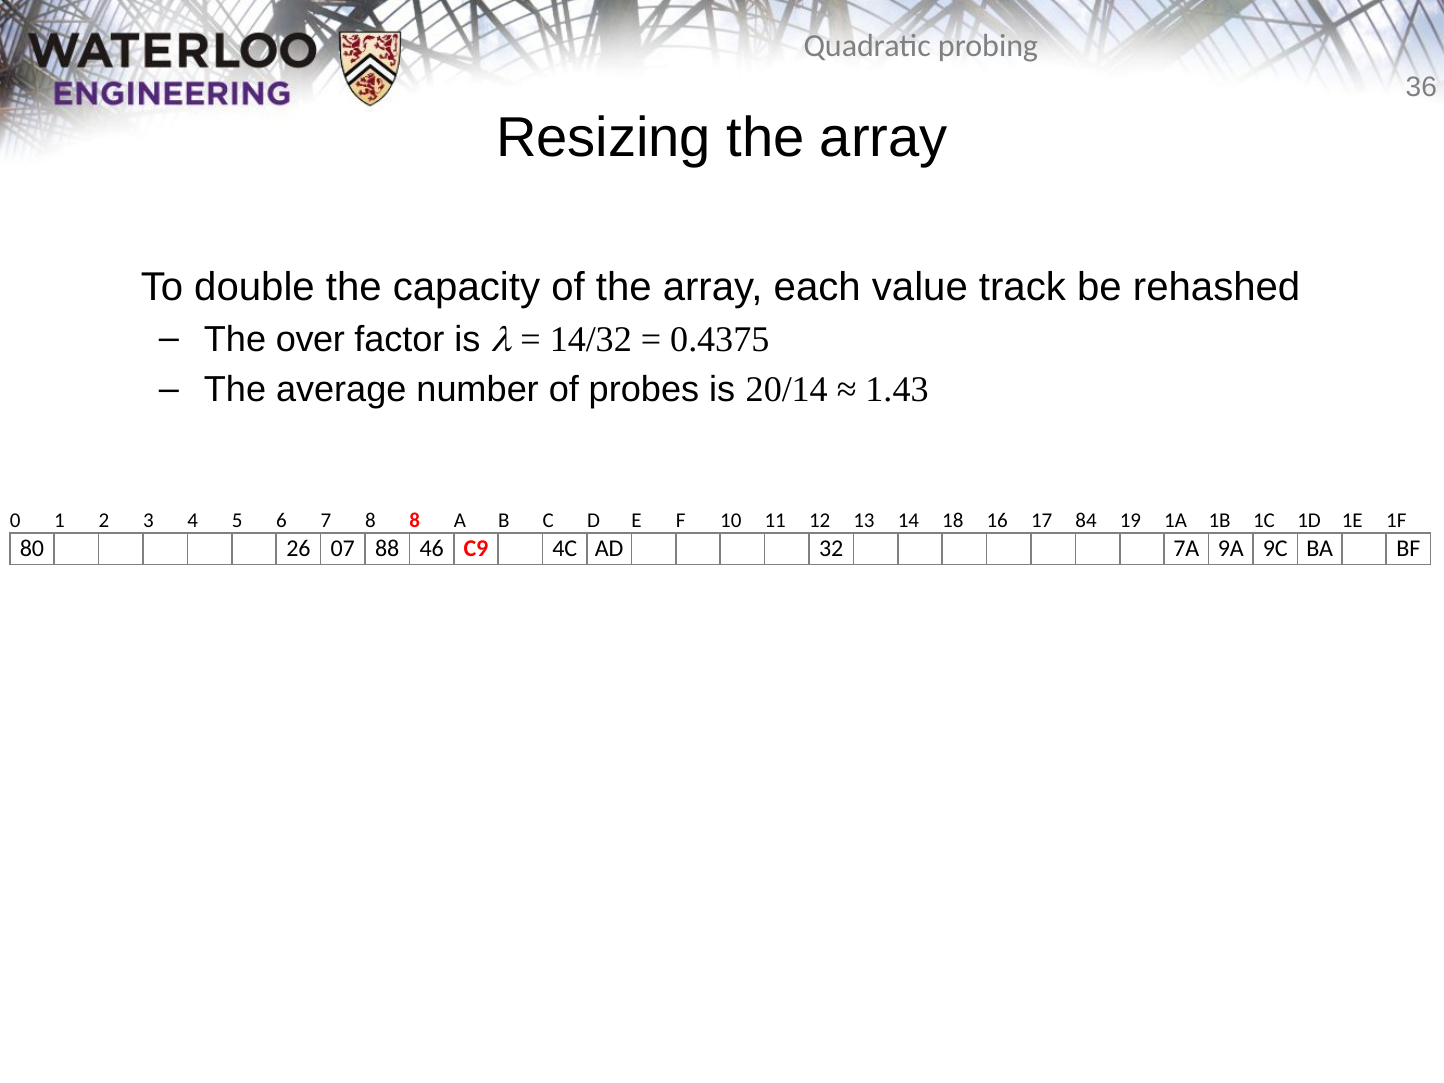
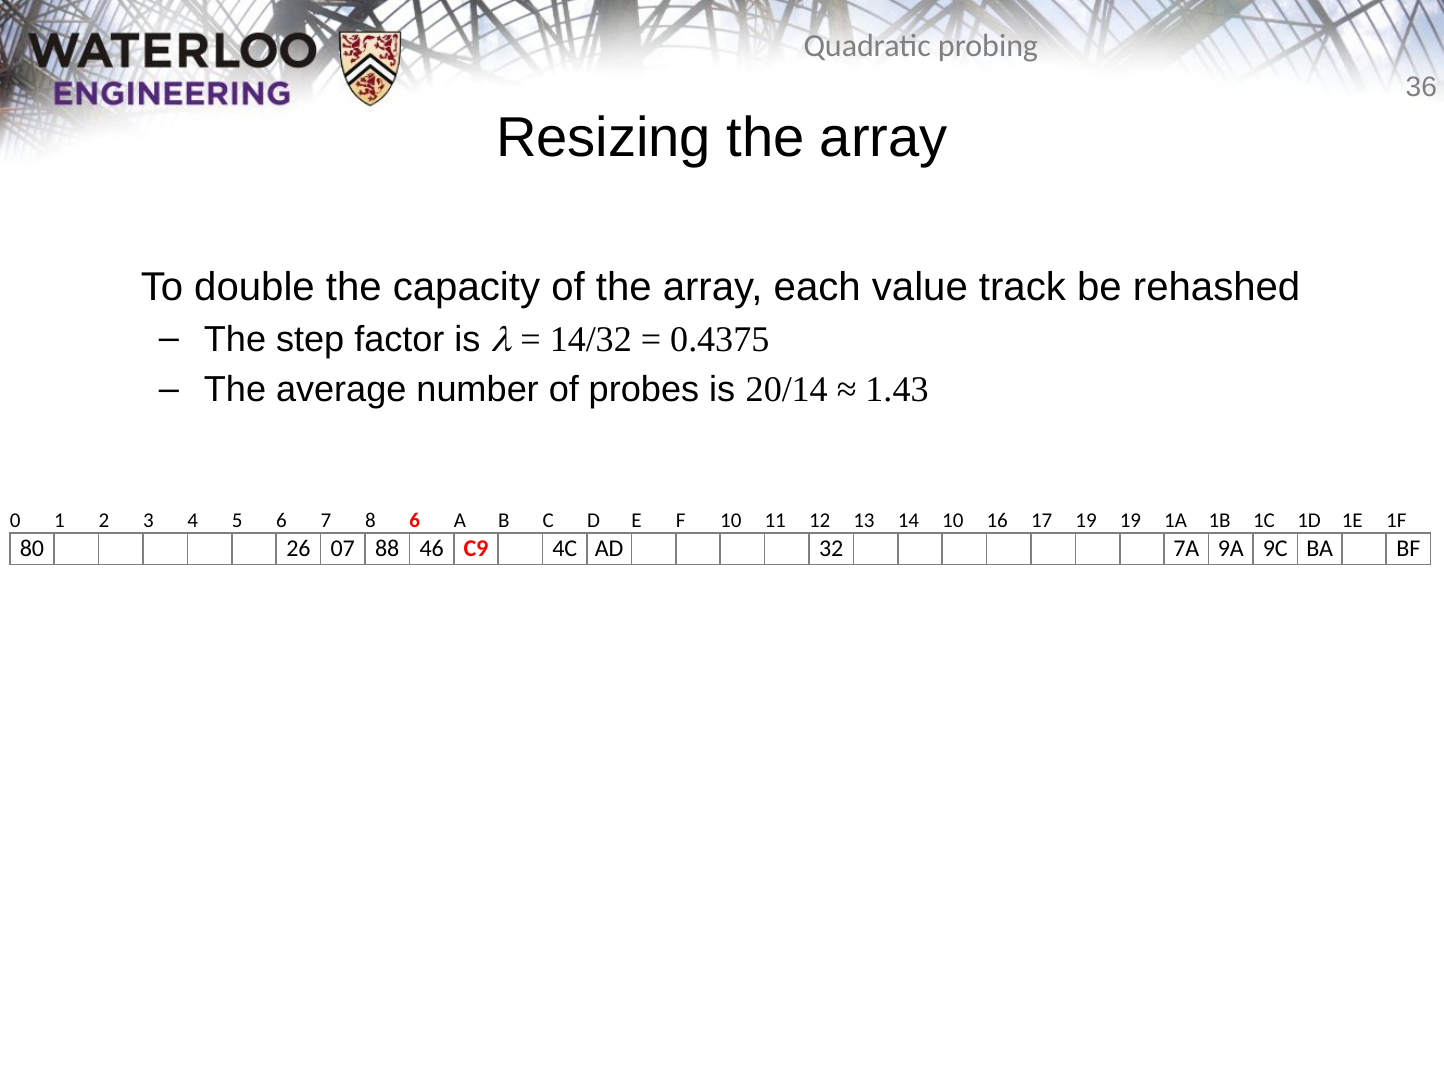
over: over -> step
8 8: 8 -> 6
14 18: 18 -> 10
17 84: 84 -> 19
